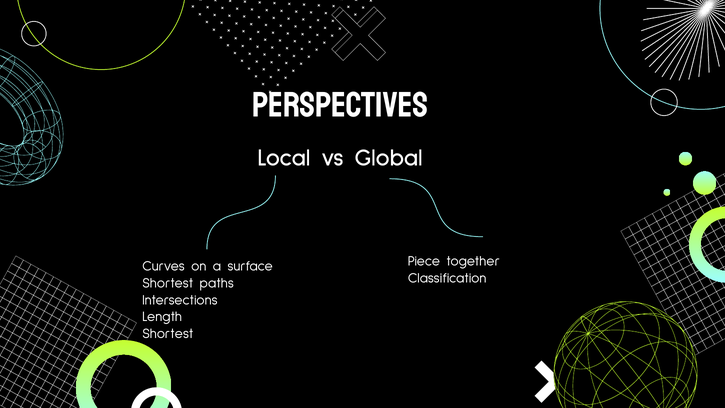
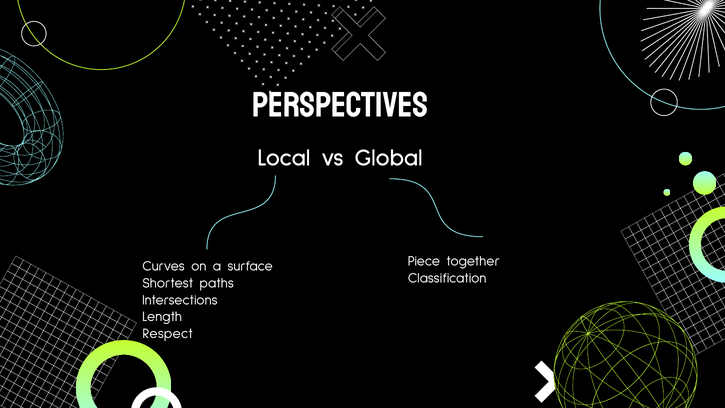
Shortest at (168, 334): Shortest -> Respect
